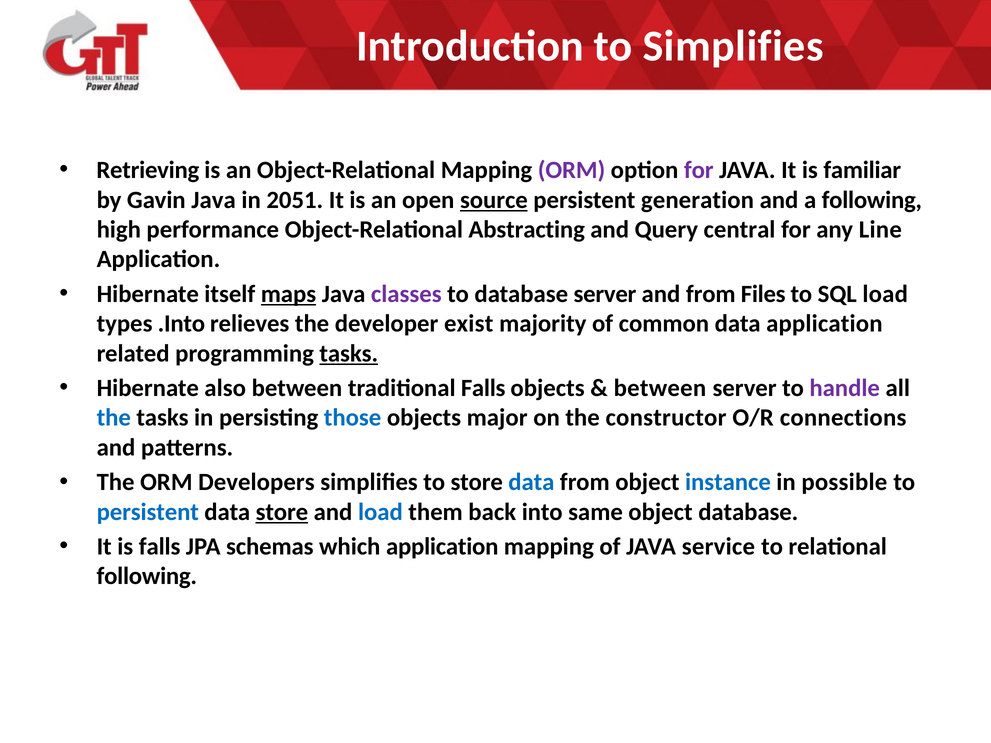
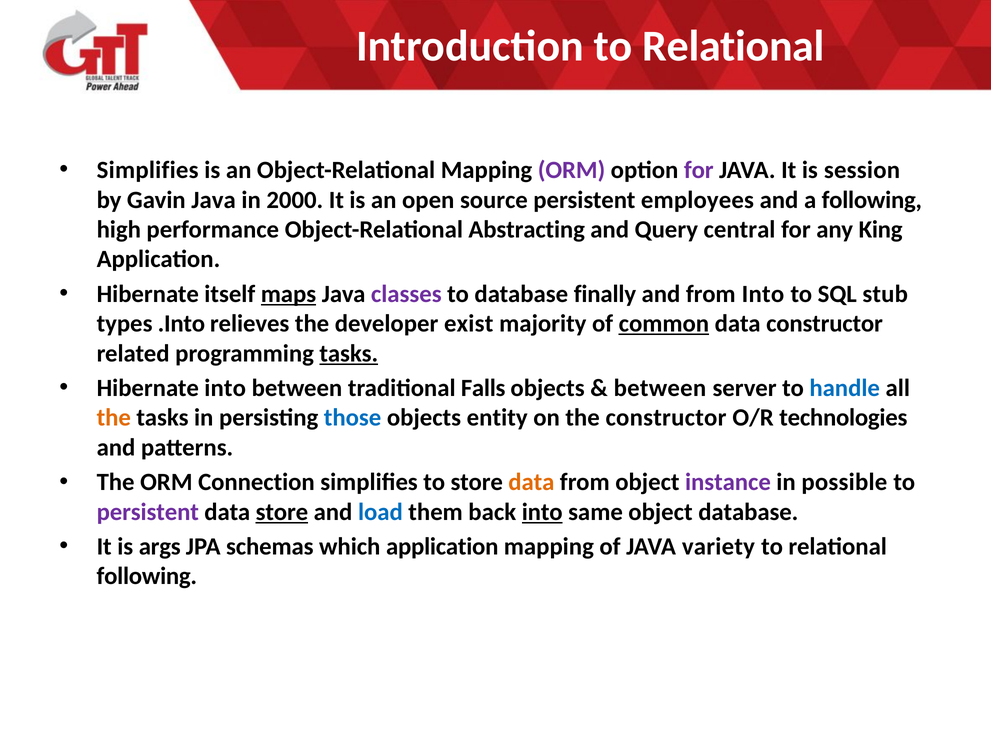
Introduction to Simplifies: Simplifies -> Relational
Retrieving at (148, 170): Retrieving -> Simplifies
familiar: familiar -> session
2051: 2051 -> 2000
source underline: present -> none
generation: generation -> employees
Line: Line -> King
database server: server -> finally
from Files: Files -> Into
SQL load: load -> stub
common underline: none -> present
data application: application -> constructor
Hibernate also: also -> into
handle colour: purple -> blue
the at (114, 418) colour: blue -> orange
major: major -> entity
connections: connections -> technologies
Developers: Developers -> Connection
data at (531, 482) colour: blue -> orange
instance colour: blue -> purple
persistent at (148, 512) colour: blue -> purple
into at (542, 512) underline: none -> present
is falls: falls -> args
service: service -> variety
